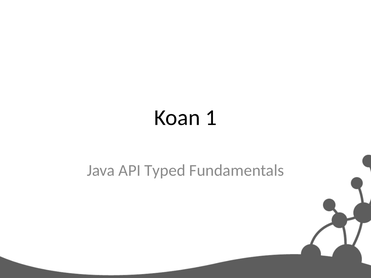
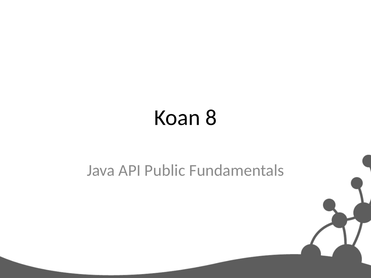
1: 1 -> 8
Typed: Typed -> Public
